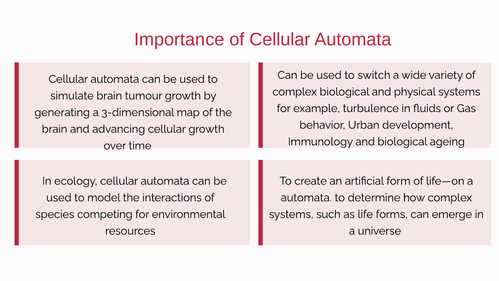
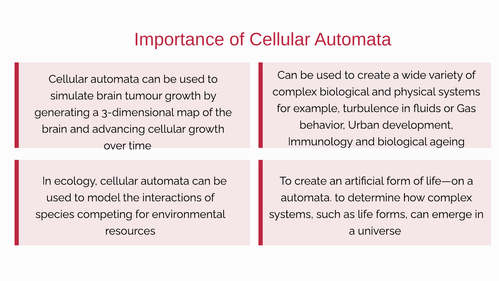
used to switch: switch -> create
